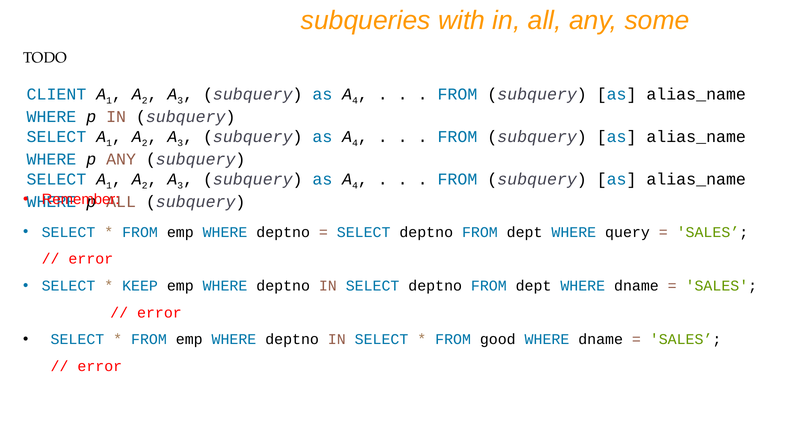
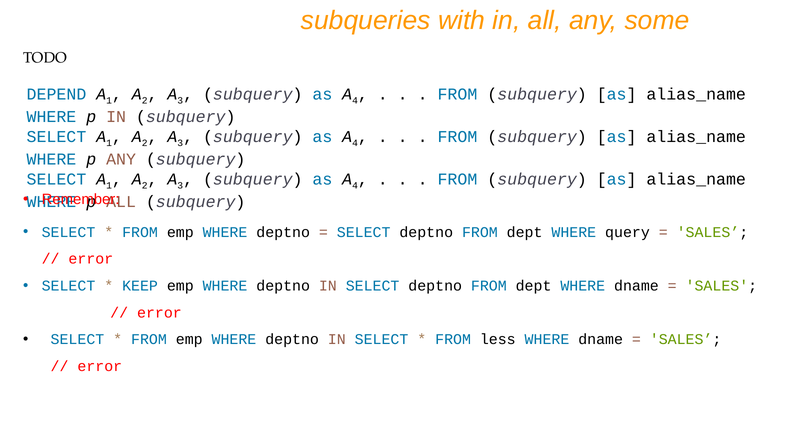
CLIENT: CLIENT -> DEPEND
good: good -> less
